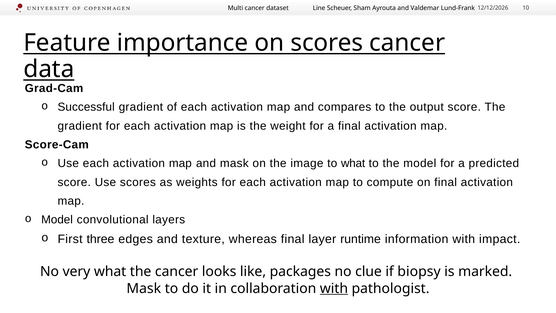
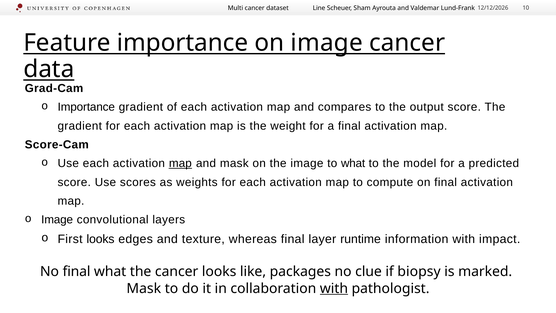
on scores: scores -> image
Successful at (86, 107): Successful -> Importance
map at (180, 163) underline: none -> present
Model at (57, 220): Model -> Image
First three: three -> looks
No very: very -> final
